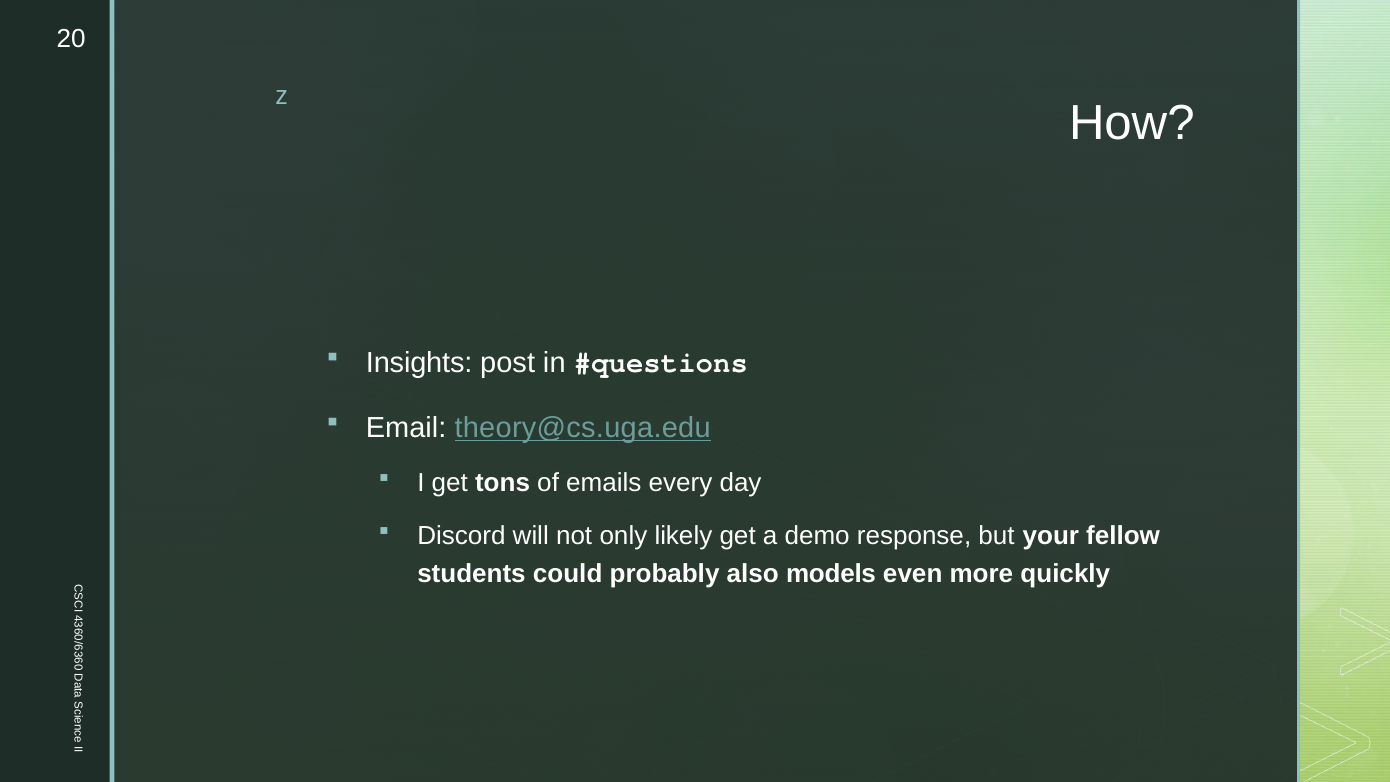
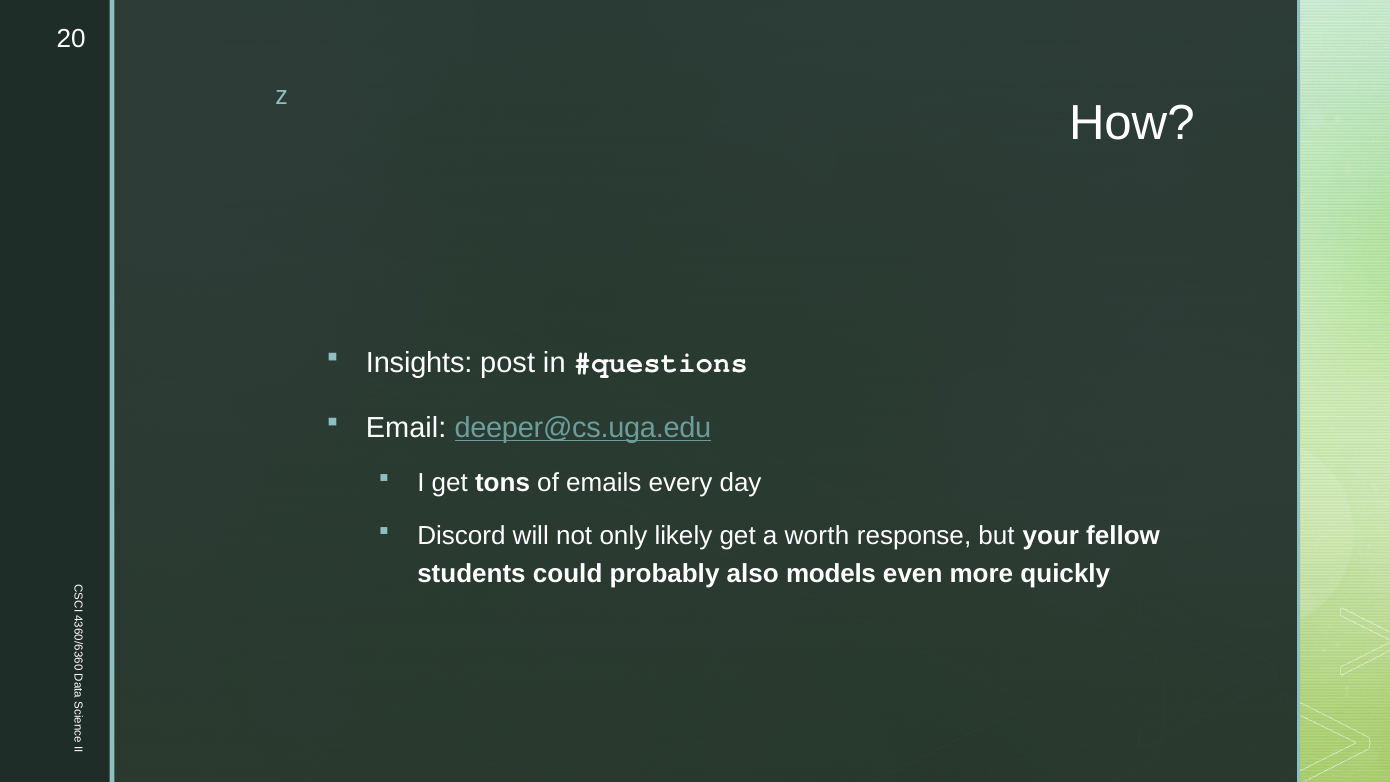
theory@cs.uga.edu: theory@cs.uga.edu -> deeper@cs.uga.edu
demo: demo -> worth
